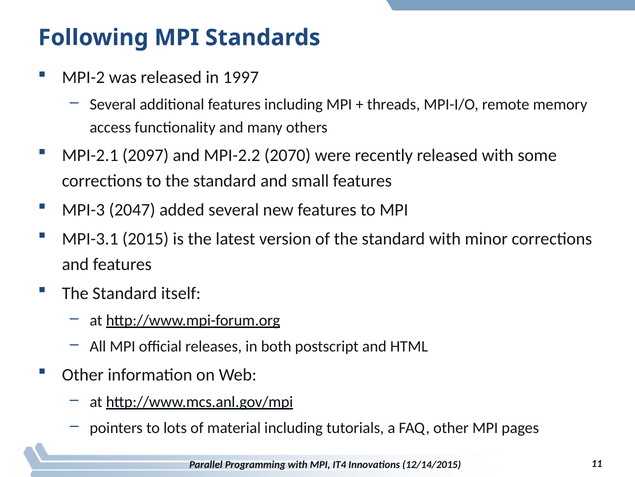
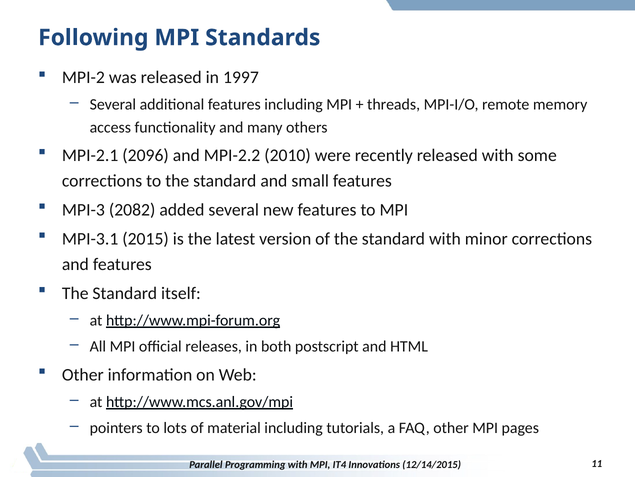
2097: 2097 -> 2096
2070: 2070 -> 2010
2047: 2047 -> 2082
